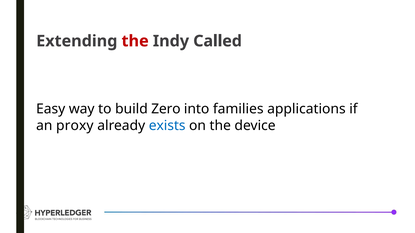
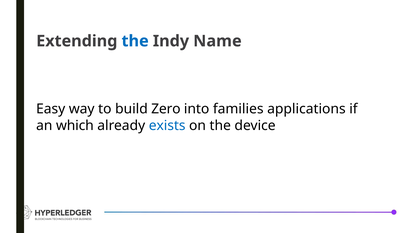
the at (135, 41) colour: red -> blue
Called: Called -> Name
proxy: proxy -> which
